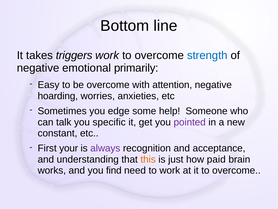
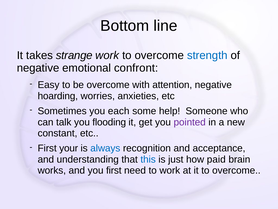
triggers: triggers -> strange
primarily: primarily -> confront
edge: edge -> each
specific: specific -> flooding
always colour: purple -> blue
this colour: orange -> blue
you find: find -> first
